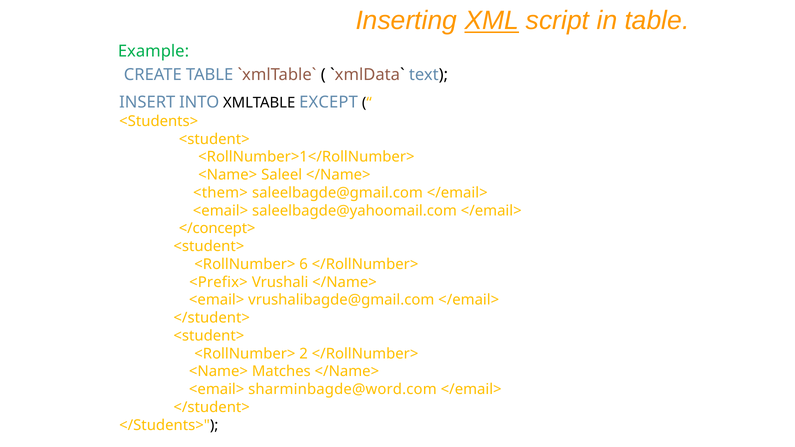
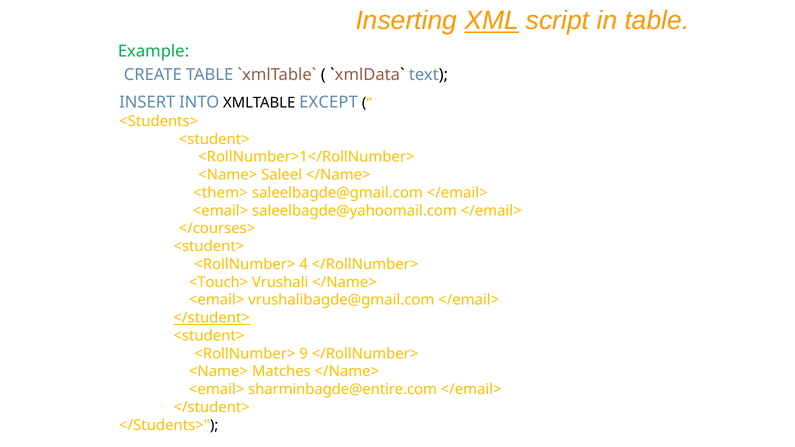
</concept>: </concept> -> </courses>
6: 6 -> 4
<Prefix>: <Prefix> -> <Touch>
</student> at (212, 318) underline: none -> present
2: 2 -> 9
sharminbagde@word.com: sharminbagde@word.com -> sharminbagde@entire.com
